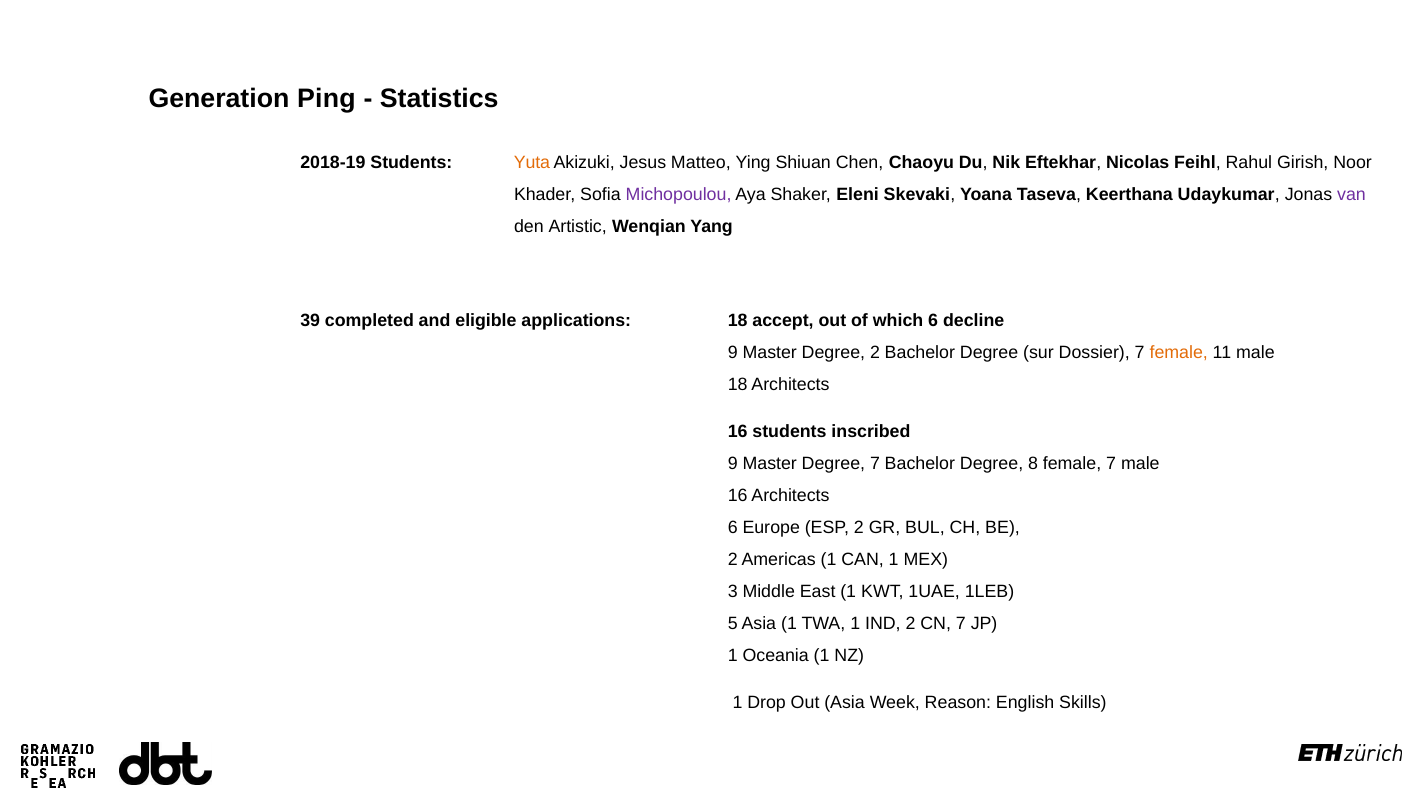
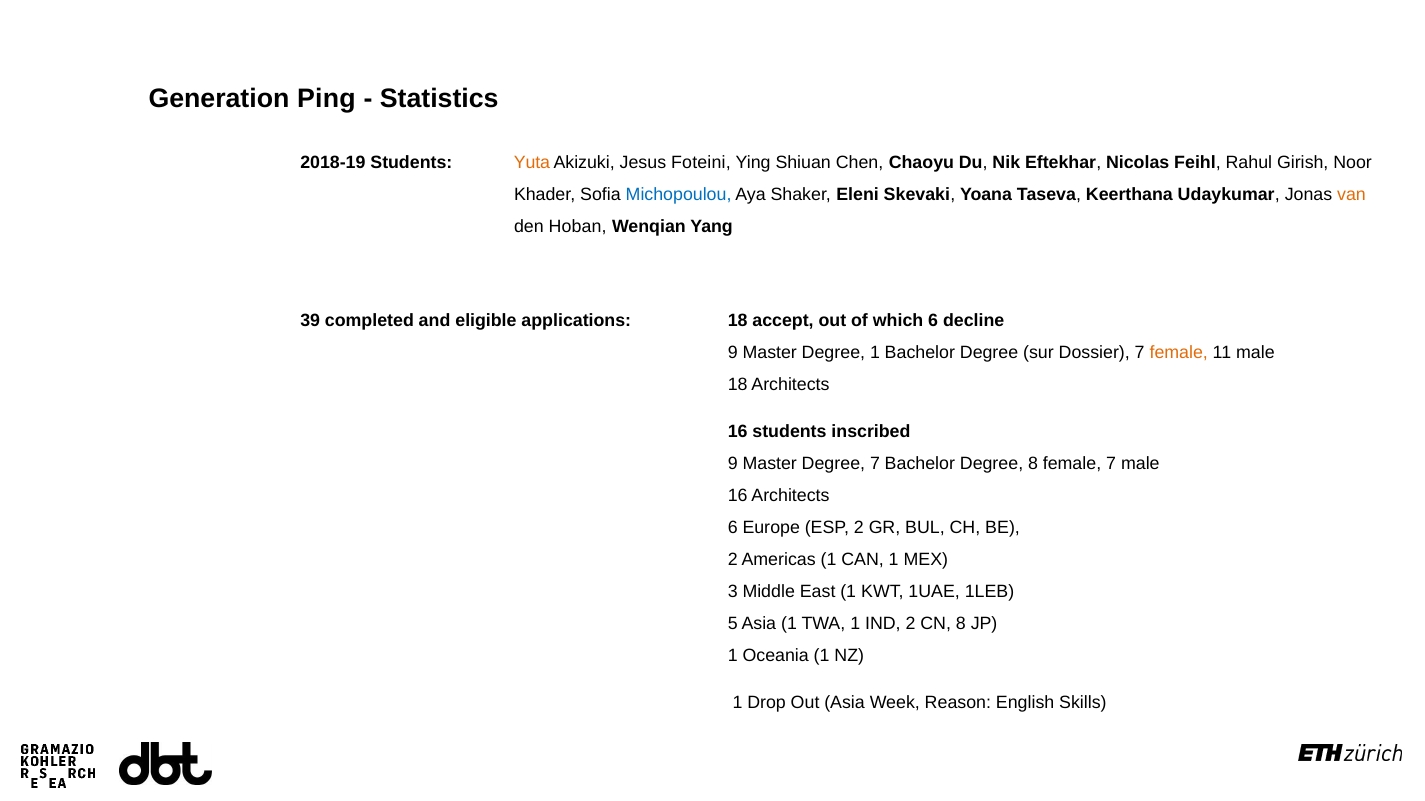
Matteo: Matteo -> Foteini
Michopoulou colour: purple -> blue
van colour: purple -> orange
Artistic: Artistic -> Hoban
Degree 2: 2 -> 1
CN 7: 7 -> 8
